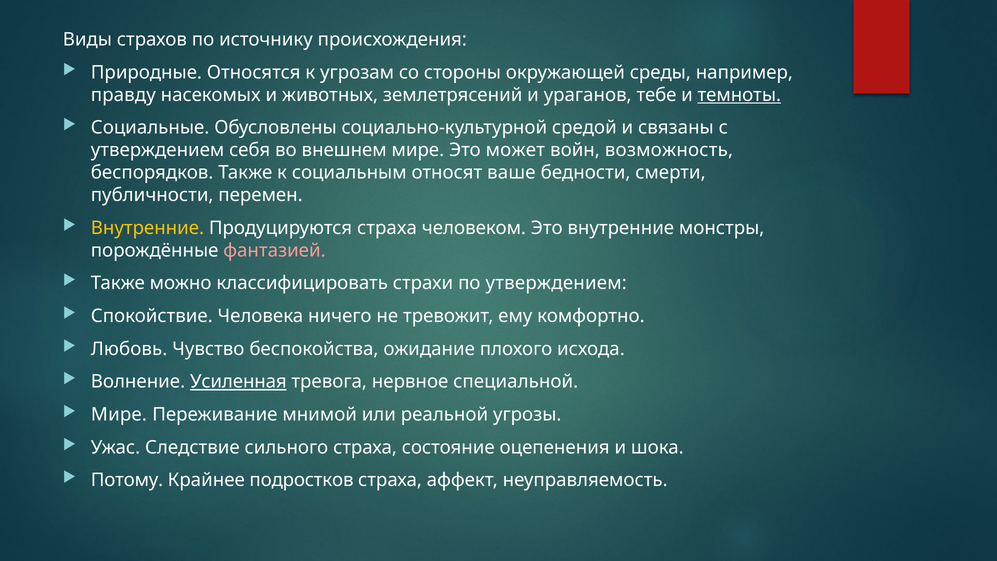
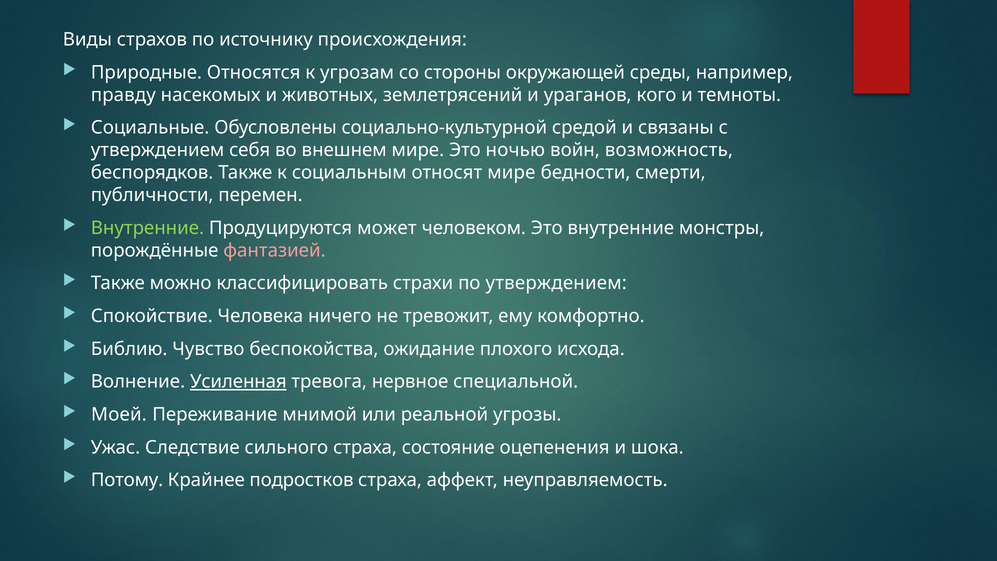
тебе: тебе -> кого
темноты underline: present -> none
может: может -> ночью
относят ваше: ваше -> мире
Внутренние at (147, 228) colour: yellow -> light green
Продуцируются страха: страха -> может
Любовь: Любовь -> Библию
Мире at (119, 414): Мире -> Моей
